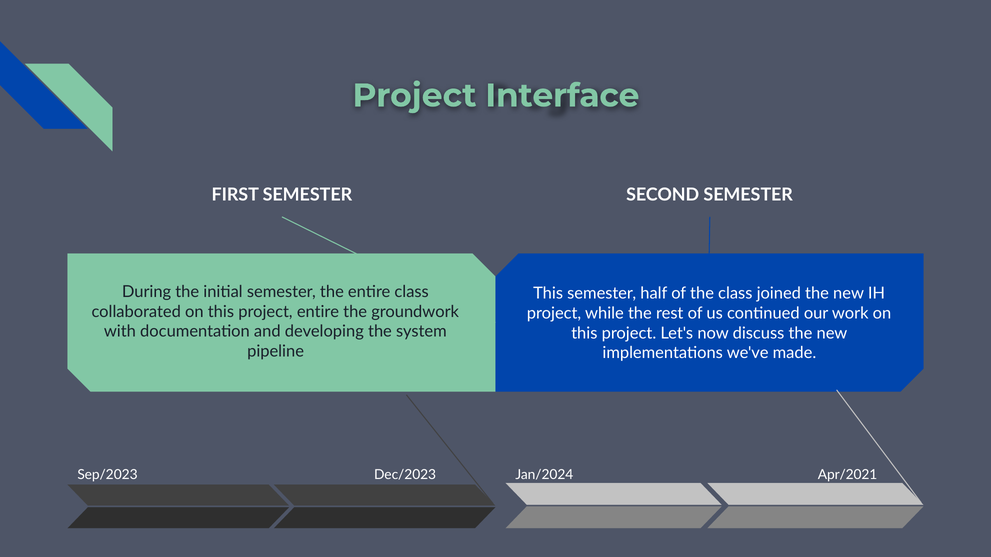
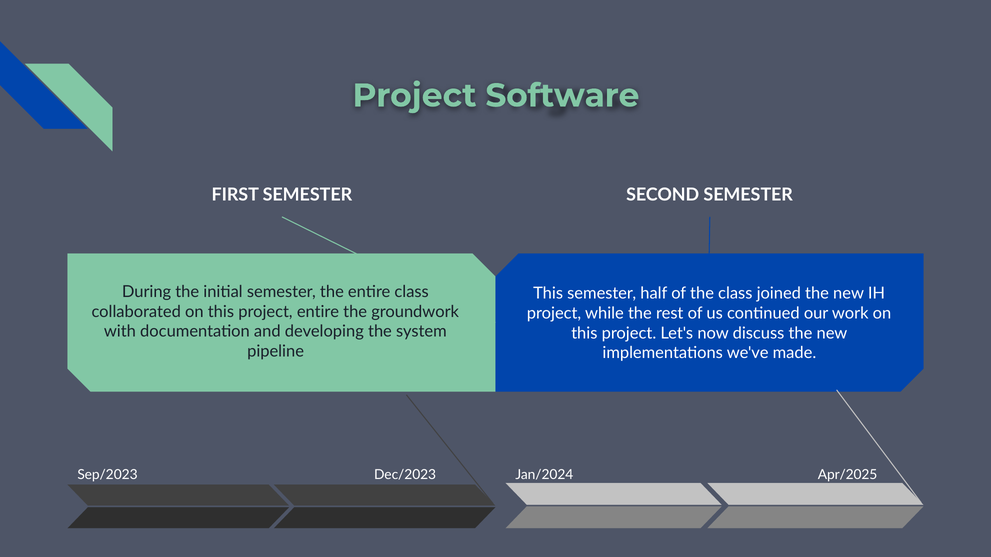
Interface: Interface -> Software
Apr/2021: Apr/2021 -> Apr/2025
